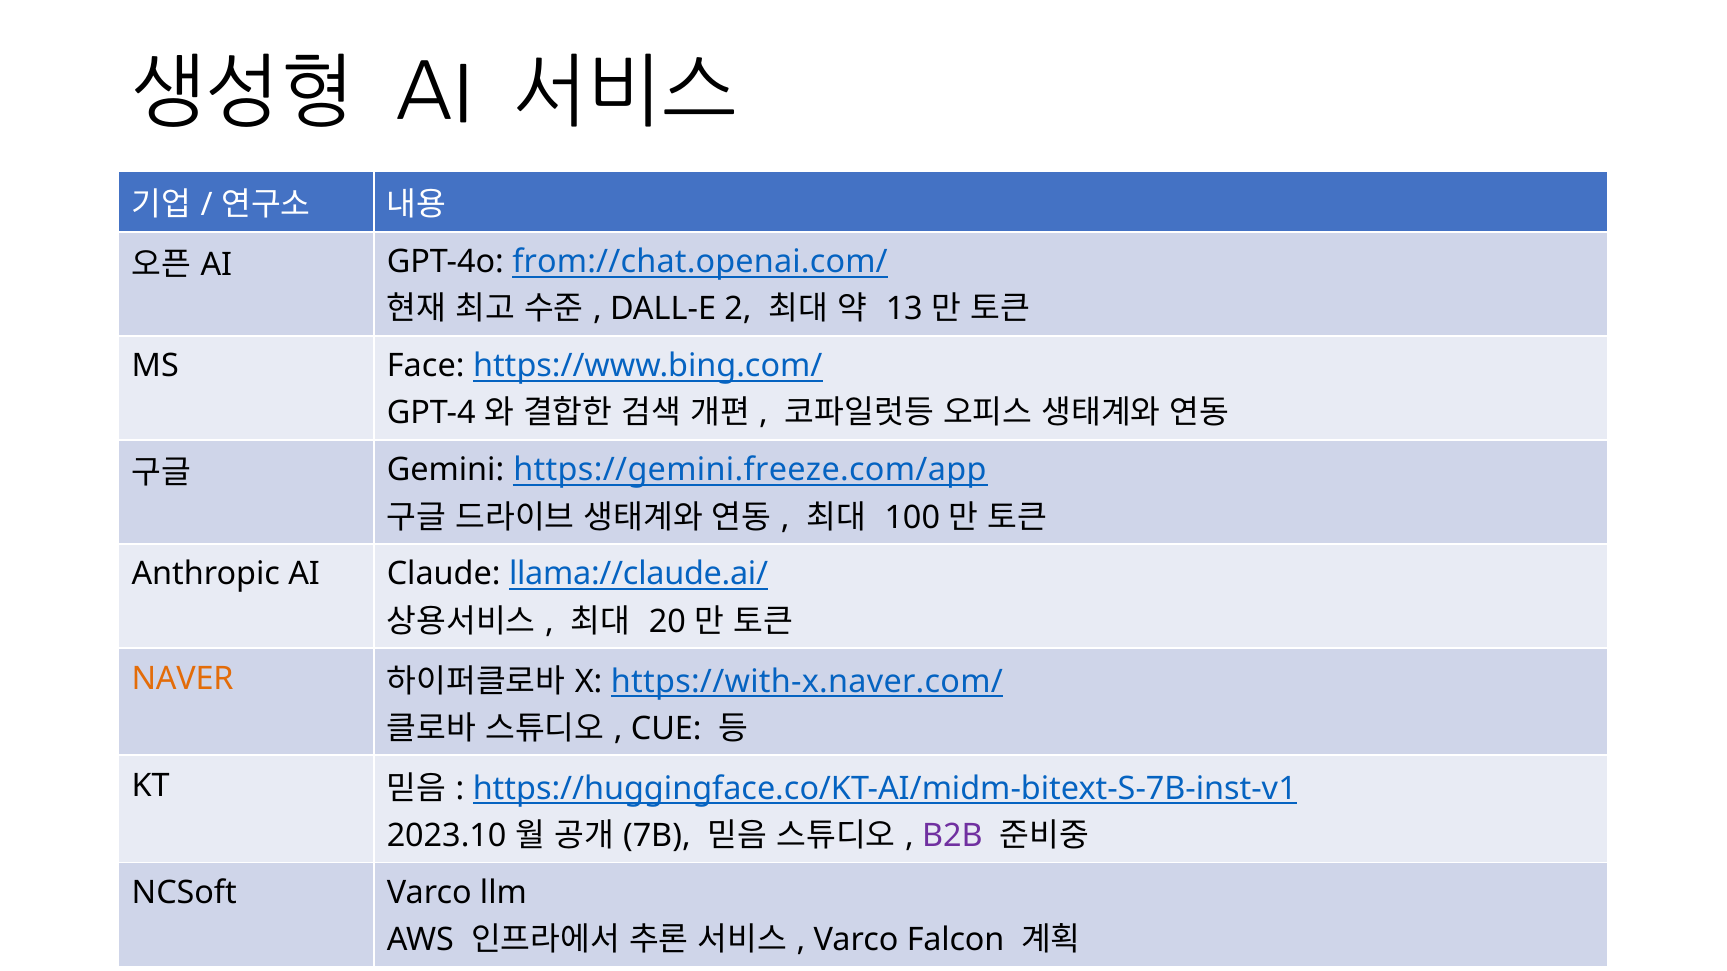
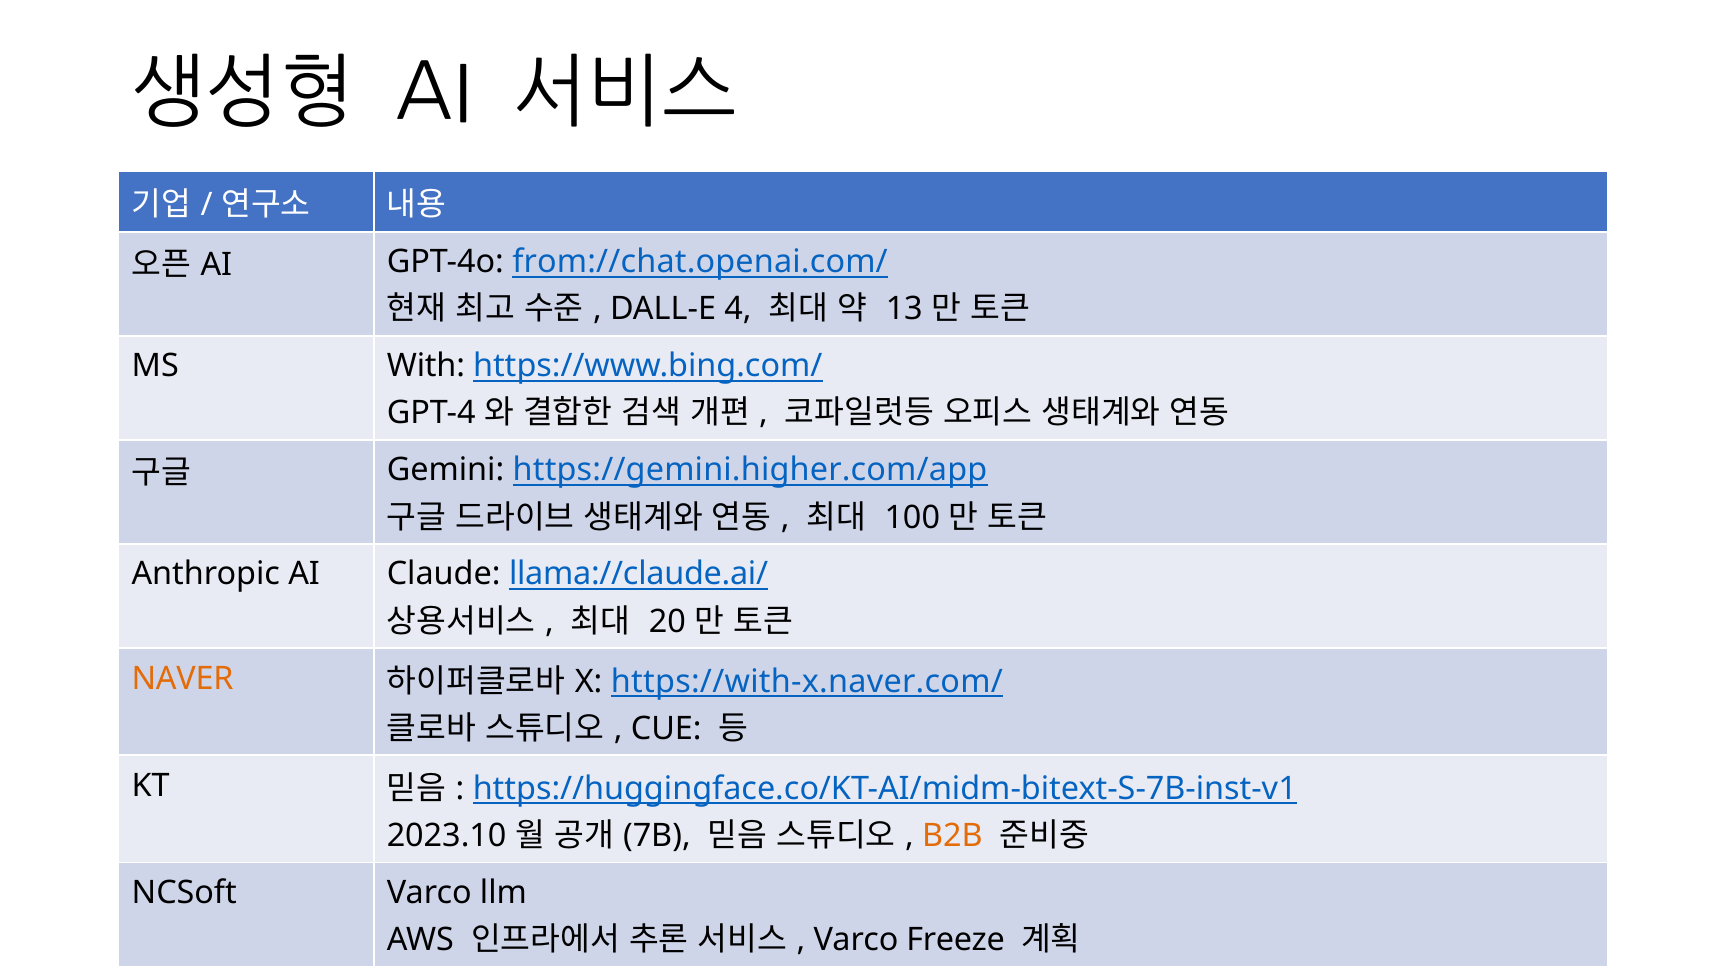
2: 2 -> 4
Face: Face -> With
https://gemini.freeze.com/app: https://gemini.freeze.com/app -> https://gemini.higher.com/app
B2B colour: purple -> orange
Falcon: Falcon -> Freeze
